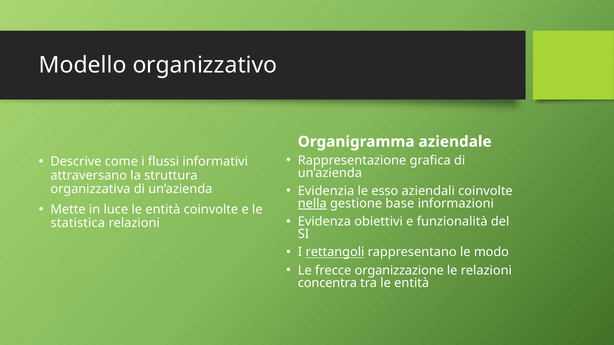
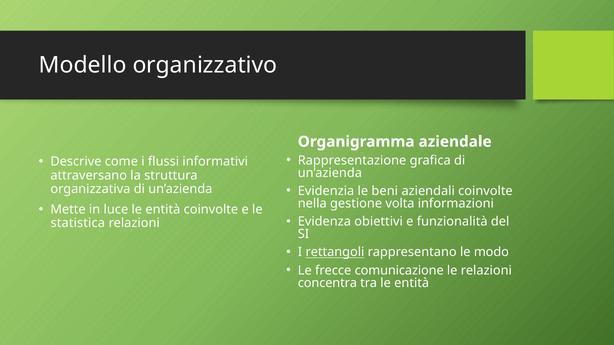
esso: esso -> beni
nella underline: present -> none
base: base -> volta
organizzazione: organizzazione -> comunicazione
